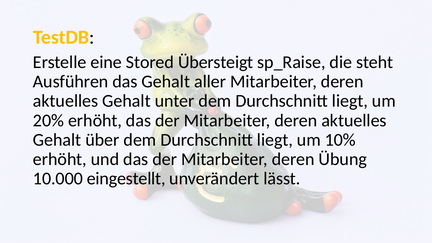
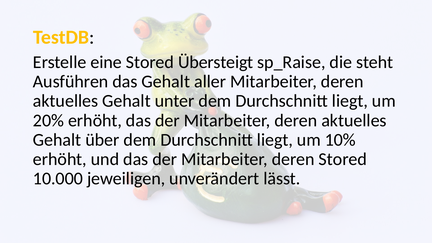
deren Übung: Übung -> Stored
eingestellt: eingestellt -> jeweiligen
